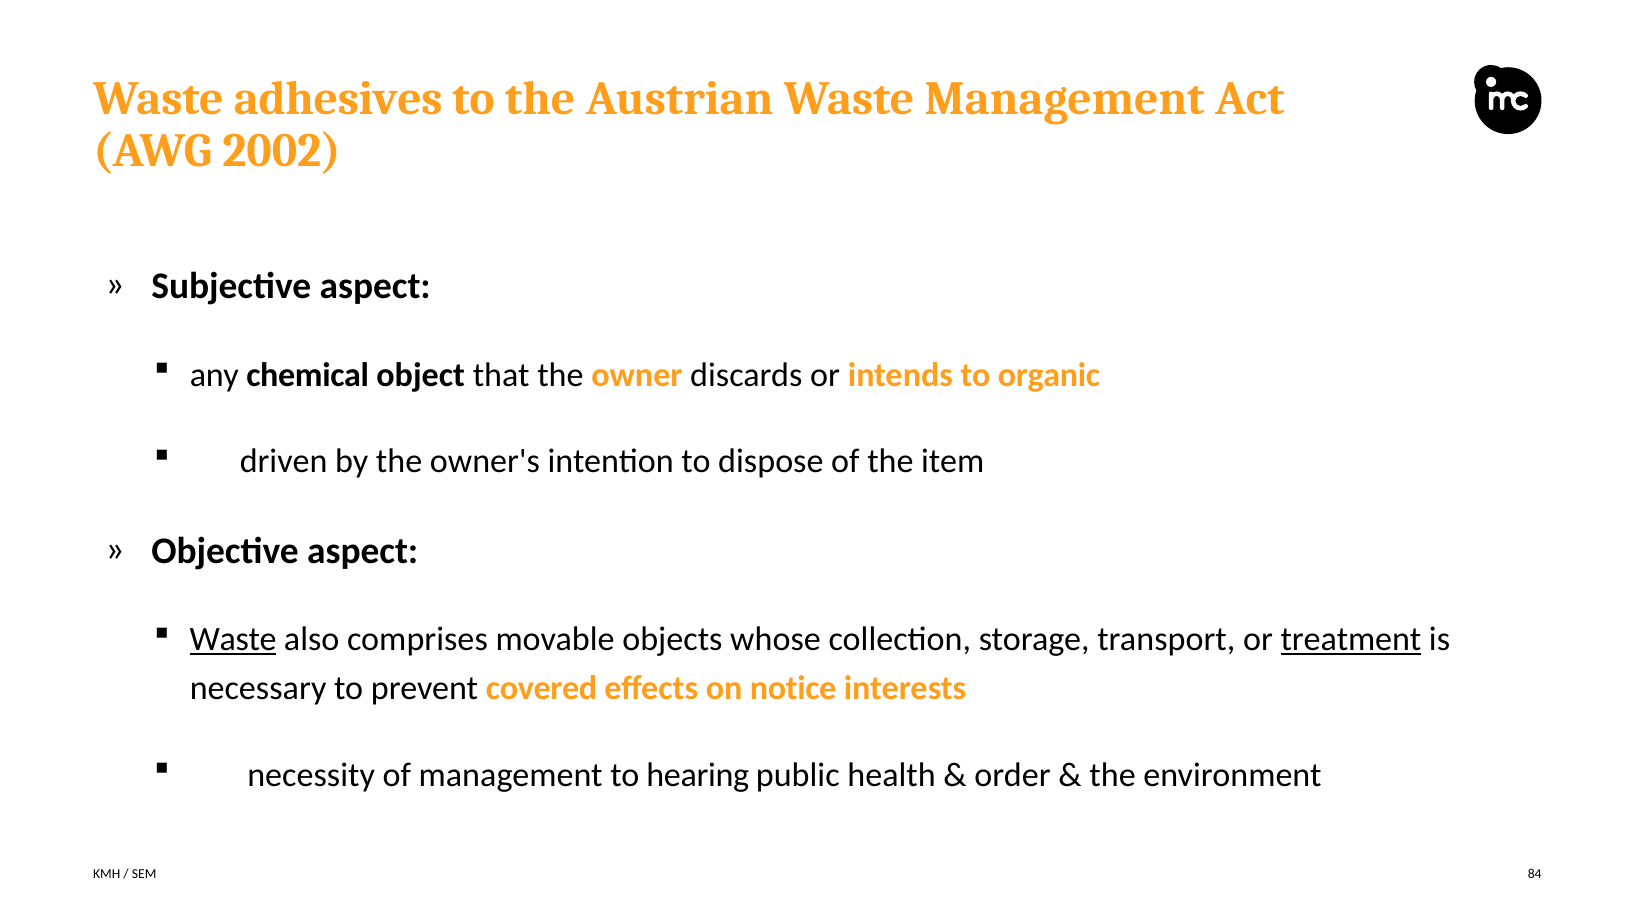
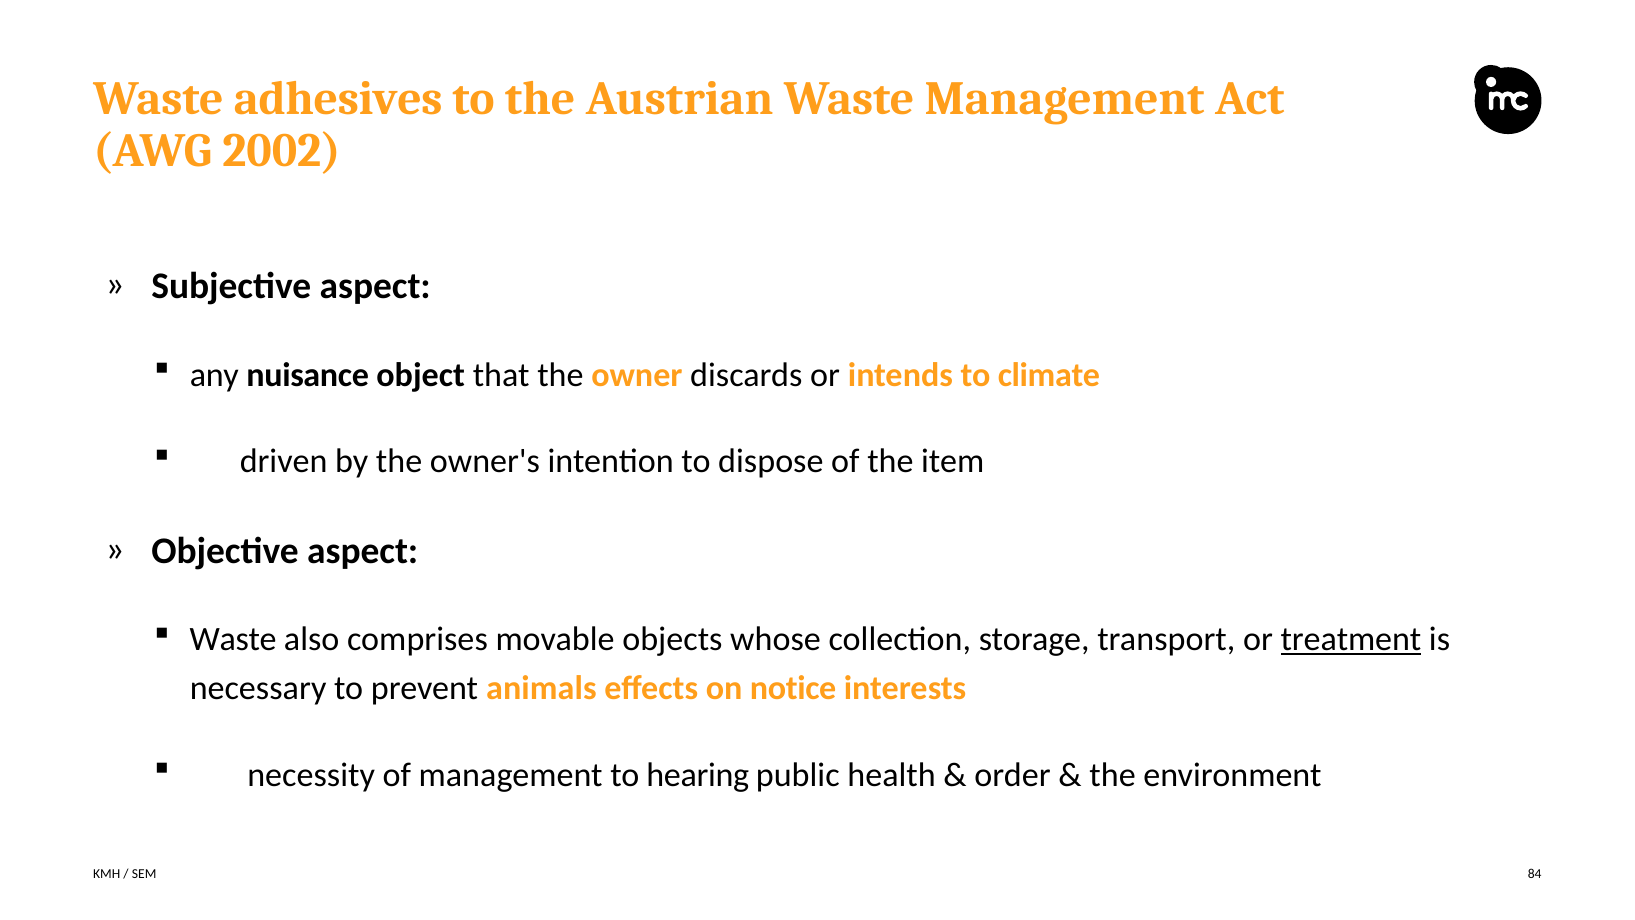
chemical: chemical -> nuisance
organic: organic -> climate
Waste at (233, 639) underline: present -> none
covered: covered -> animals
